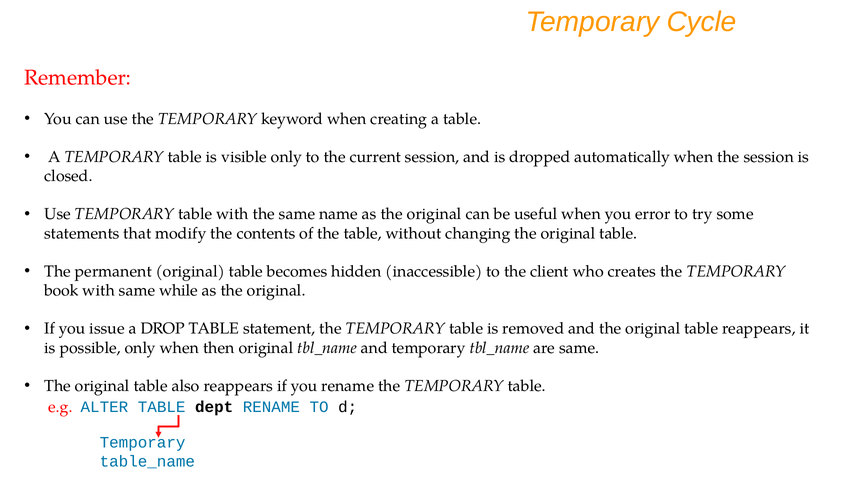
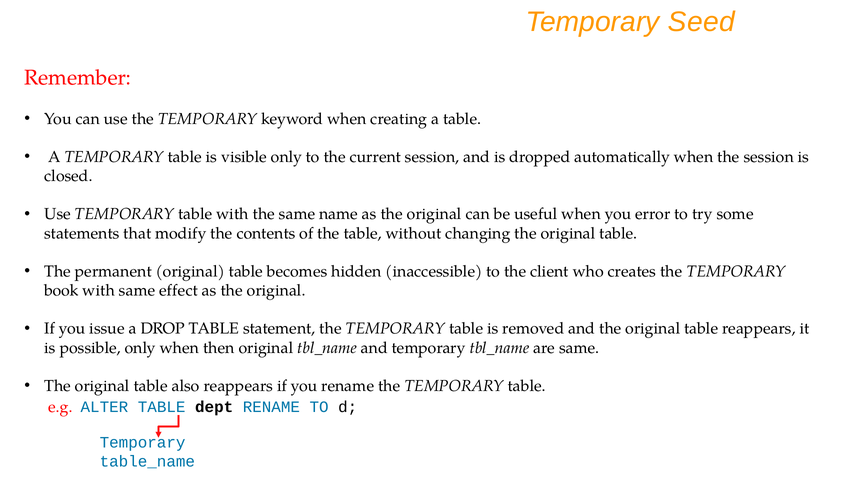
Cycle: Cycle -> Seed
while: while -> effect
